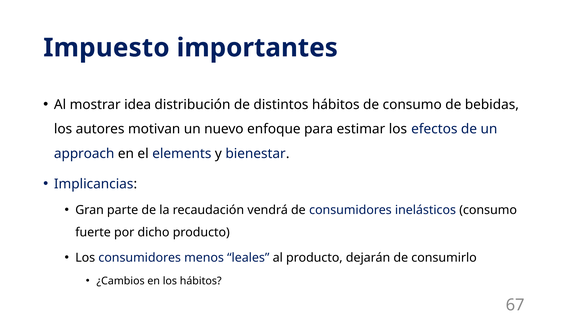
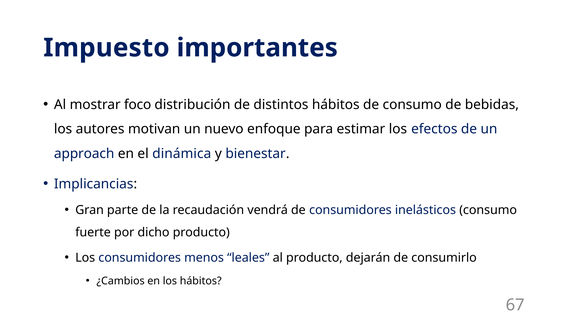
idea: idea -> foco
elements: elements -> dinámica
